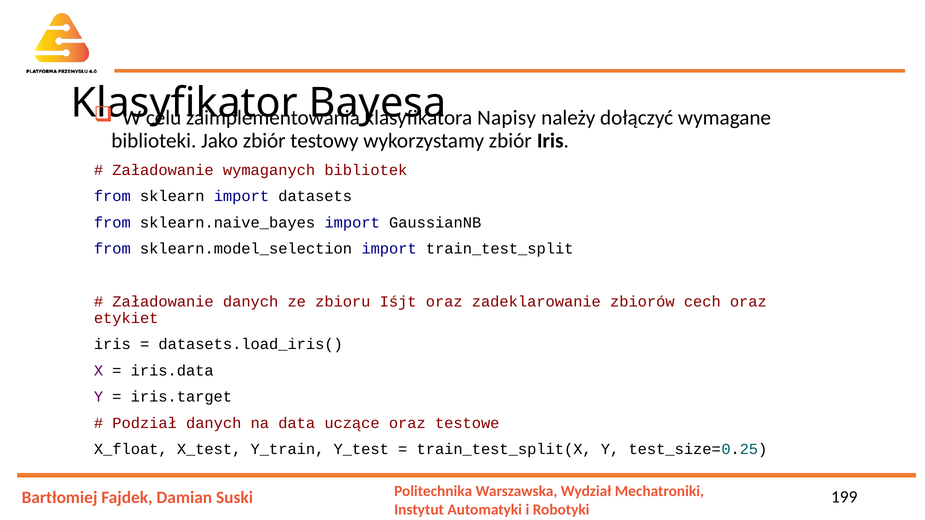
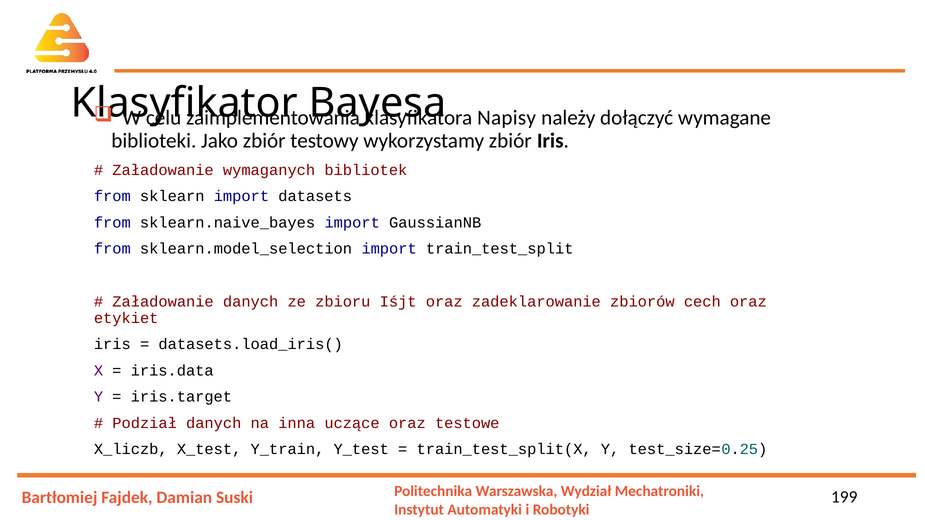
data: data -> inna
X_float: X_float -> X_liczb
